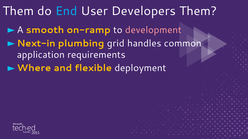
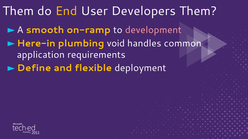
End colour: light blue -> yellow
Next-in: Next-in -> Here-in
grid: grid -> void
Where: Where -> Define
